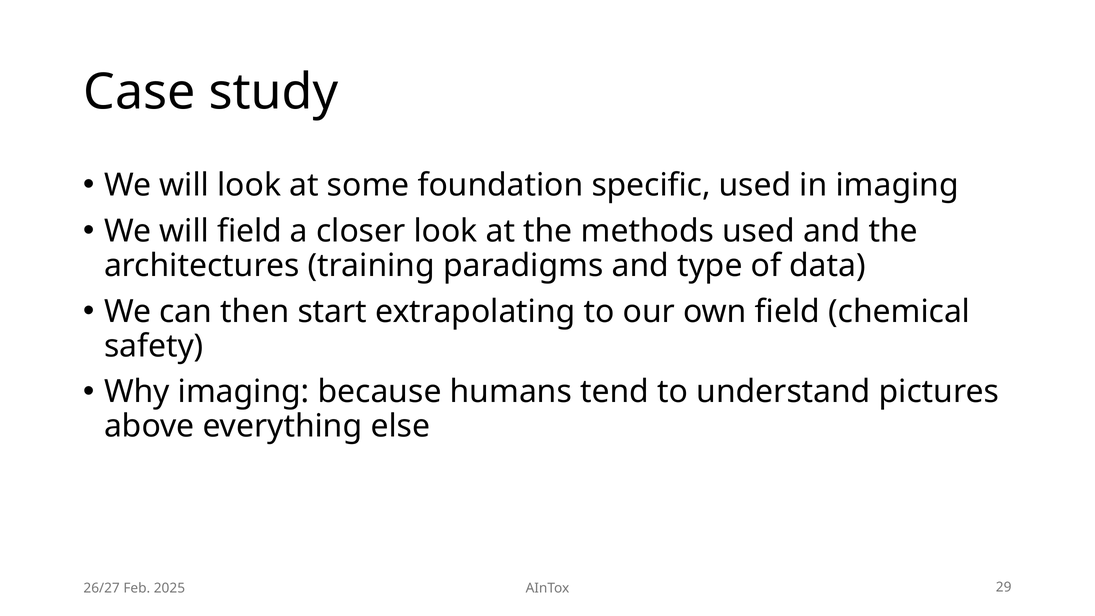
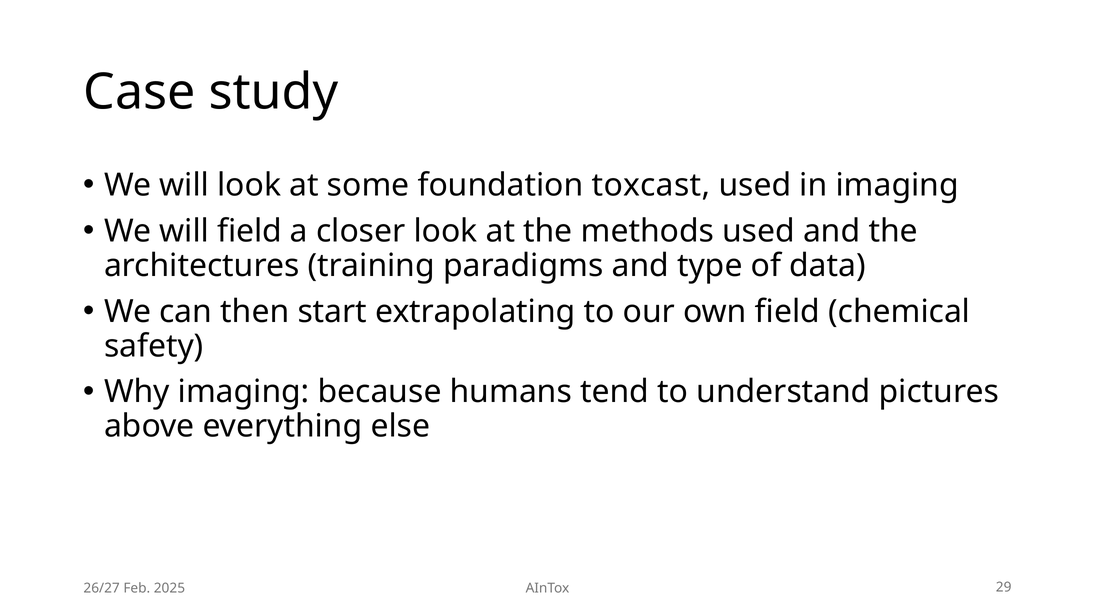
specific: specific -> toxcast
